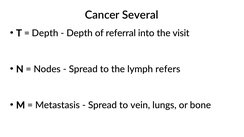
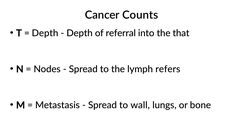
Several: Several -> Counts
visit: visit -> that
vein: vein -> wall
